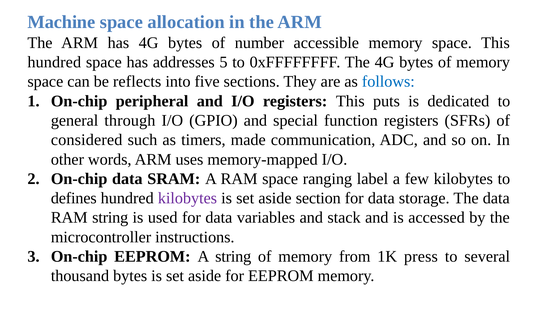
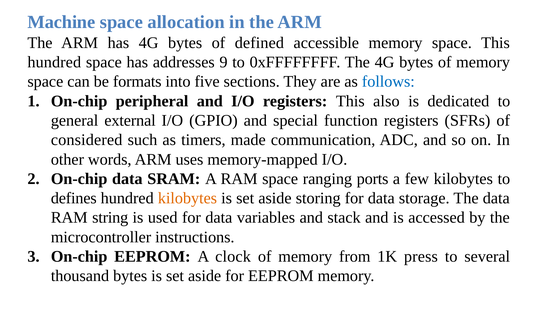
number: number -> defined
5: 5 -> 9
reflects: reflects -> formats
puts: puts -> also
through: through -> external
label: label -> ports
kilobytes at (187, 198) colour: purple -> orange
section: section -> storing
A string: string -> clock
